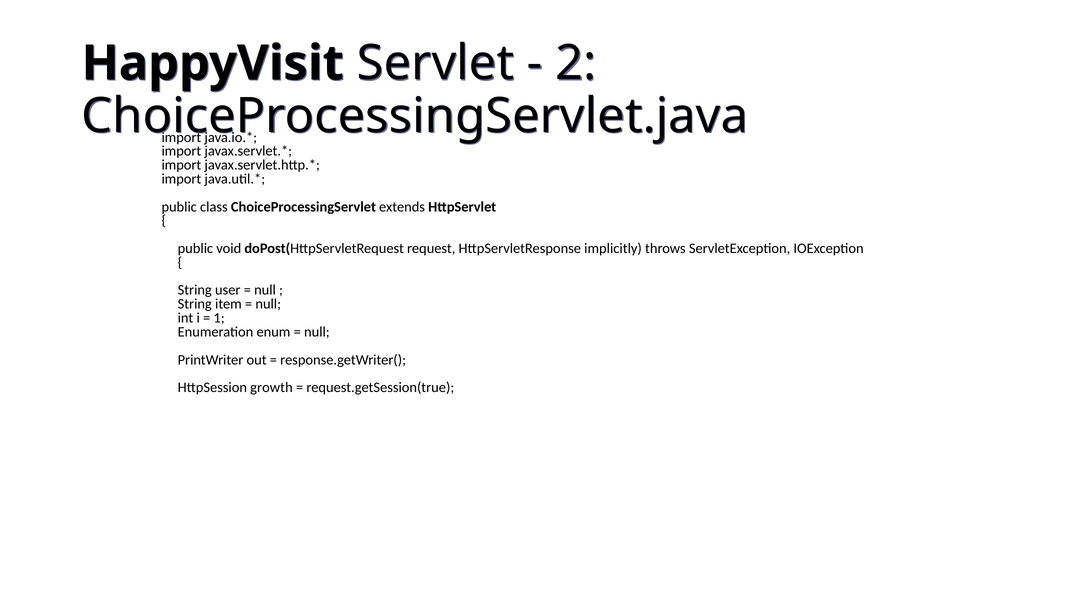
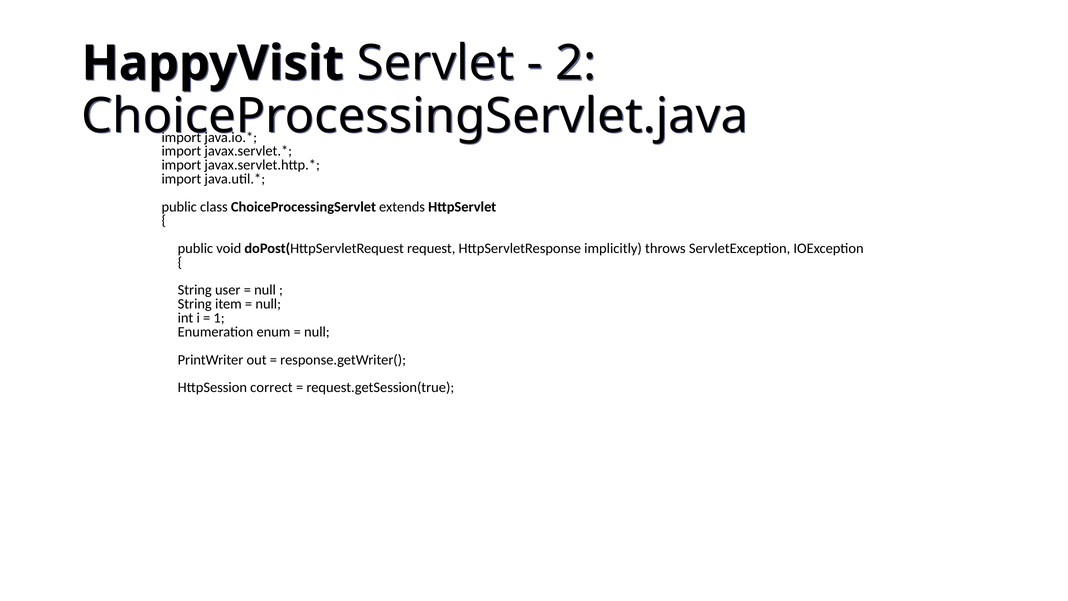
growth: growth -> correct
